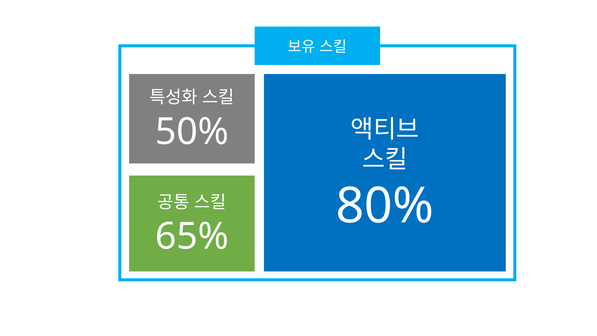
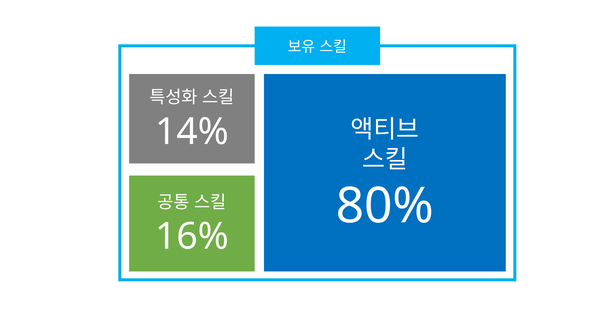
50%: 50% -> 14%
65%: 65% -> 16%
